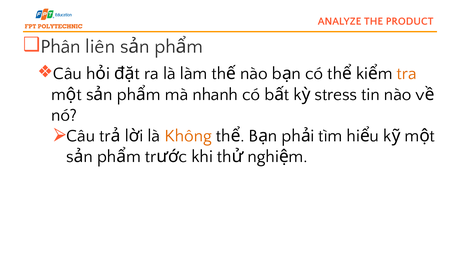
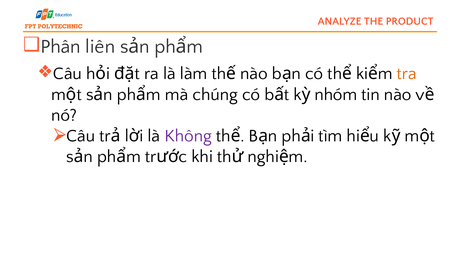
nhanh: nhanh -> chúng
stress: stress -> nhóm
Không colour: orange -> purple
